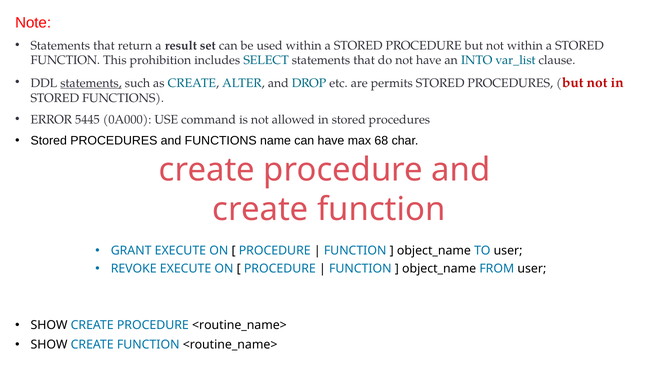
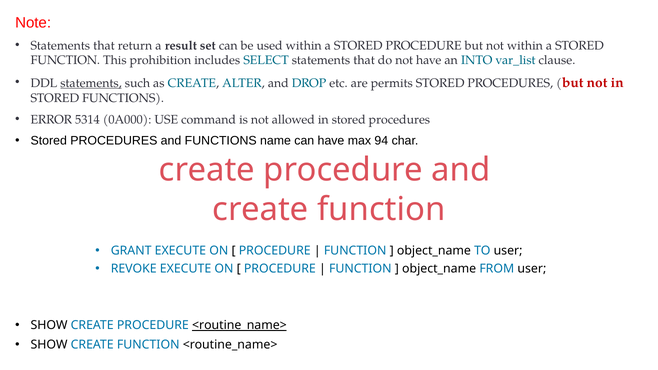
5445: 5445 -> 5314
68: 68 -> 94
<routine_name> at (239, 325) underline: none -> present
